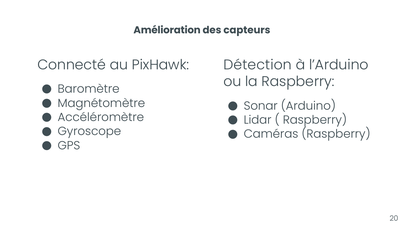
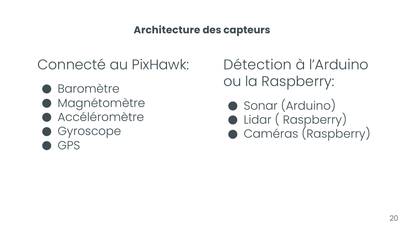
Amélioration: Amélioration -> Architecture
